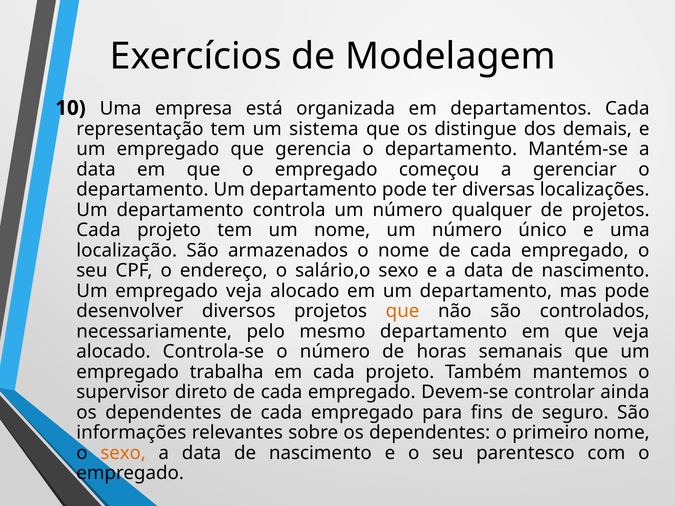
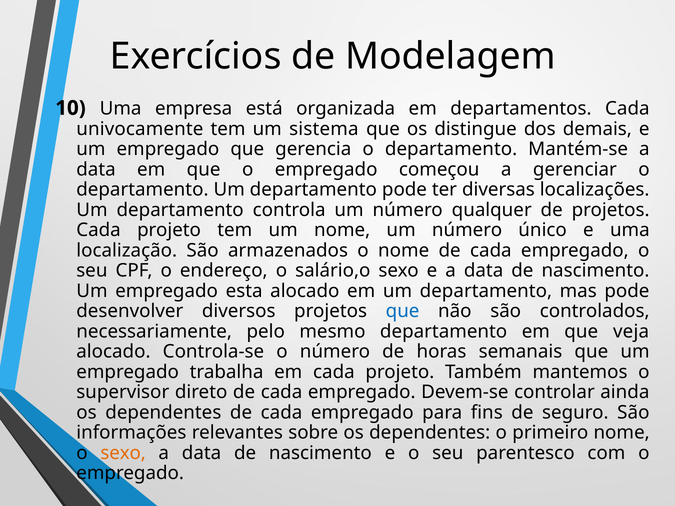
representação: representação -> univocamente
empregado veja: veja -> esta
que at (403, 311) colour: orange -> blue
